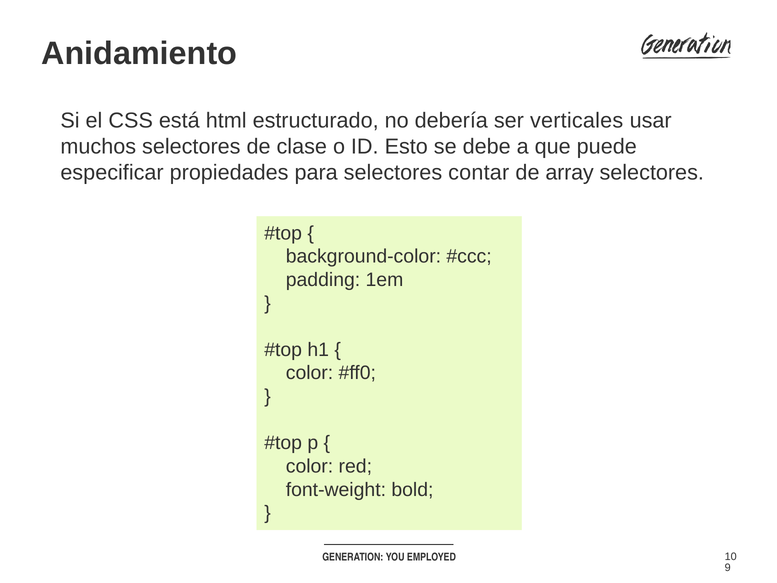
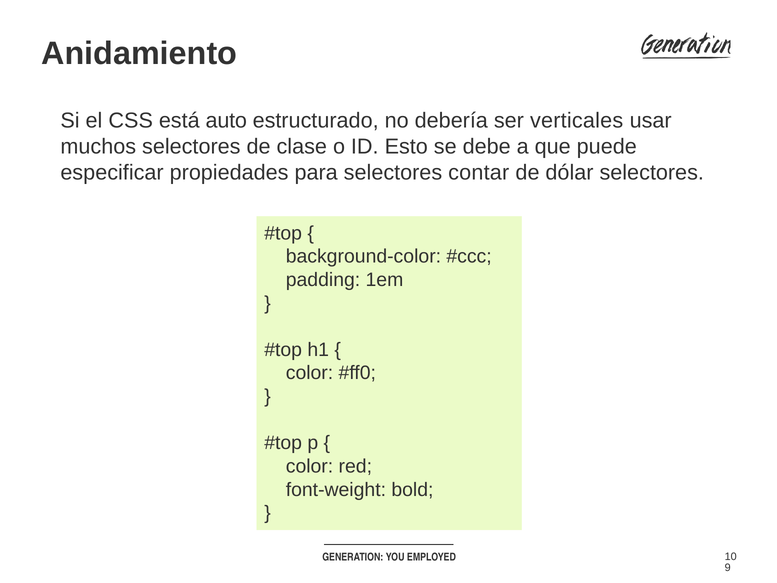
html: html -> auto
array: array -> dólar
